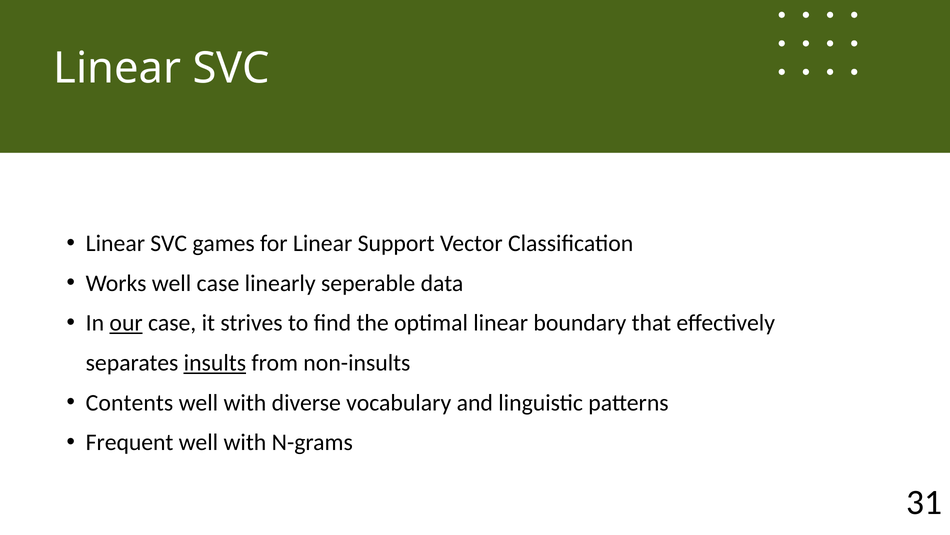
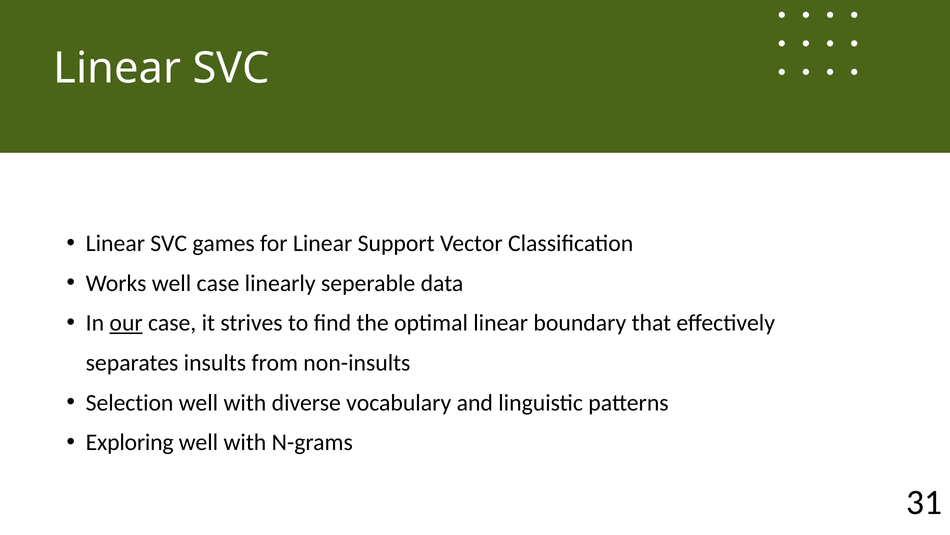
insults underline: present -> none
Contents: Contents -> Selection
Frequent: Frequent -> Exploring
